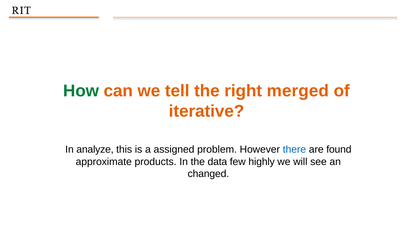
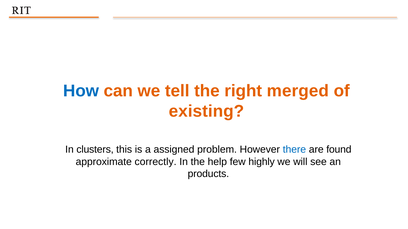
How colour: green -> blue
iterative: iterative -> existing
analyze: analyze -> clusters
products: products -> correctly
data: data -> help
changed: changed -> products
